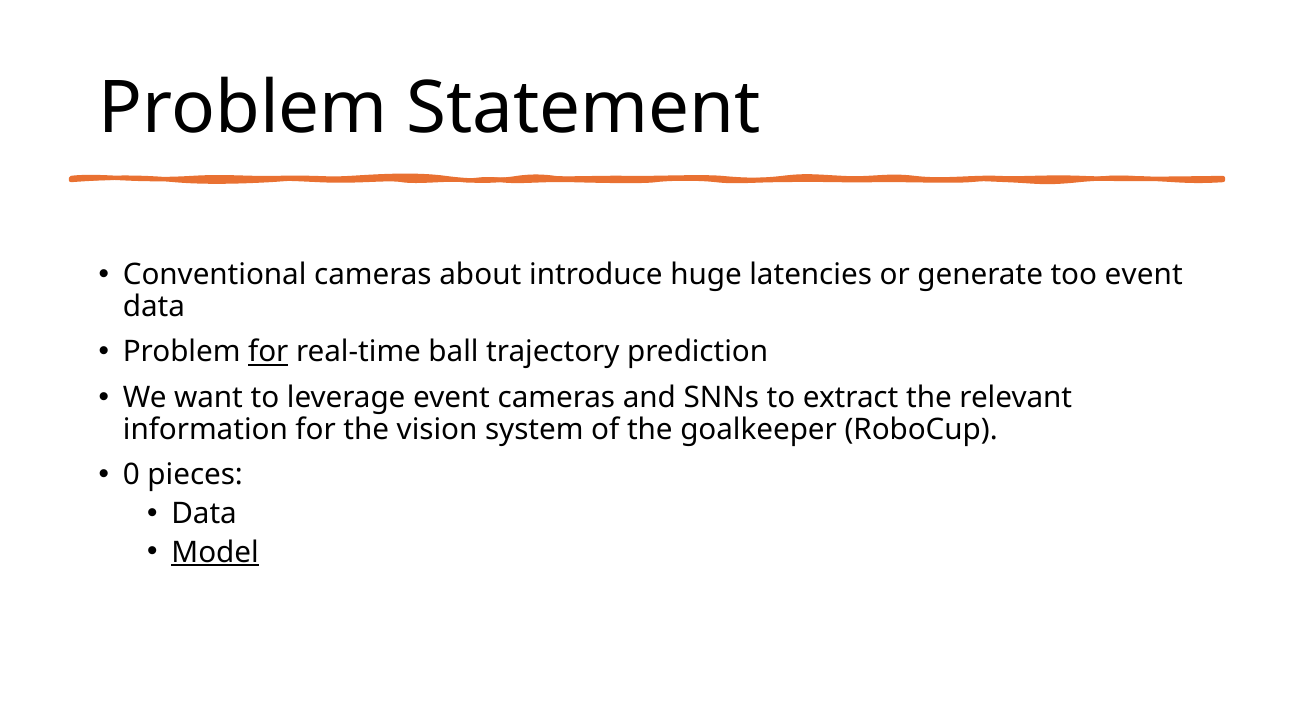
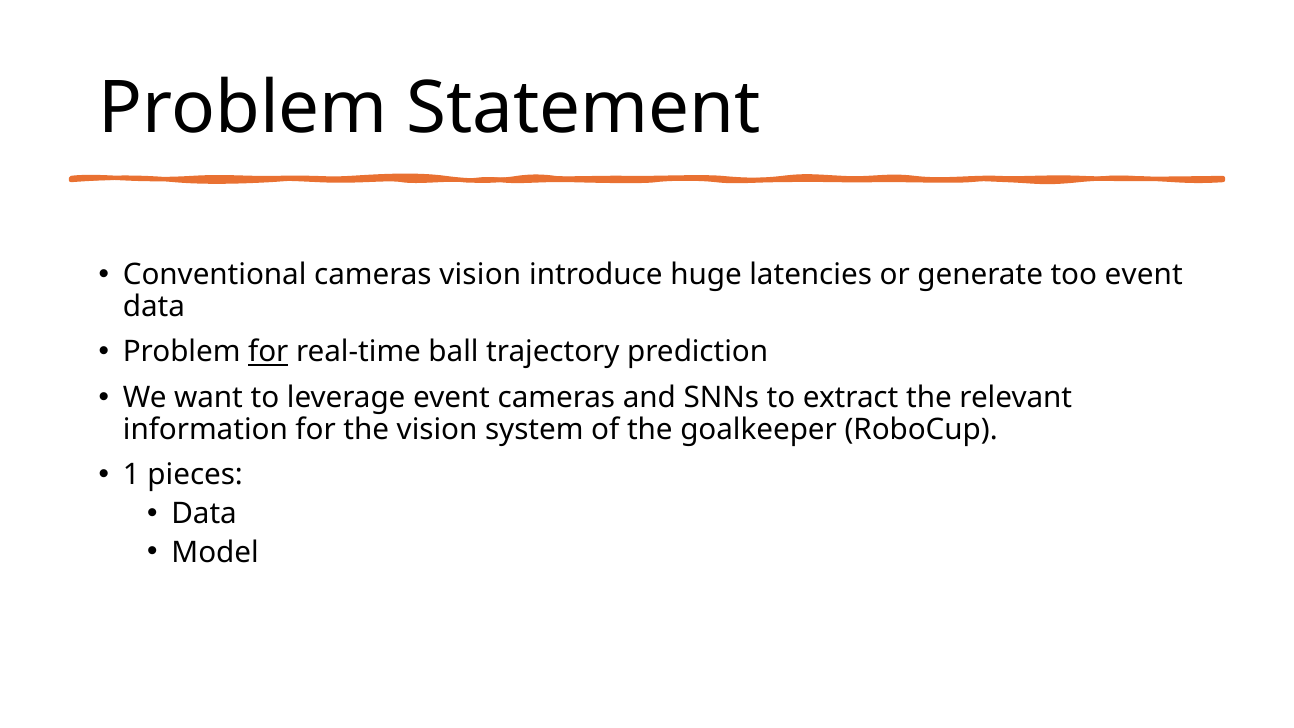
cameras about: about -> vision
0: 0 -> 1
Model underline: present -> none
